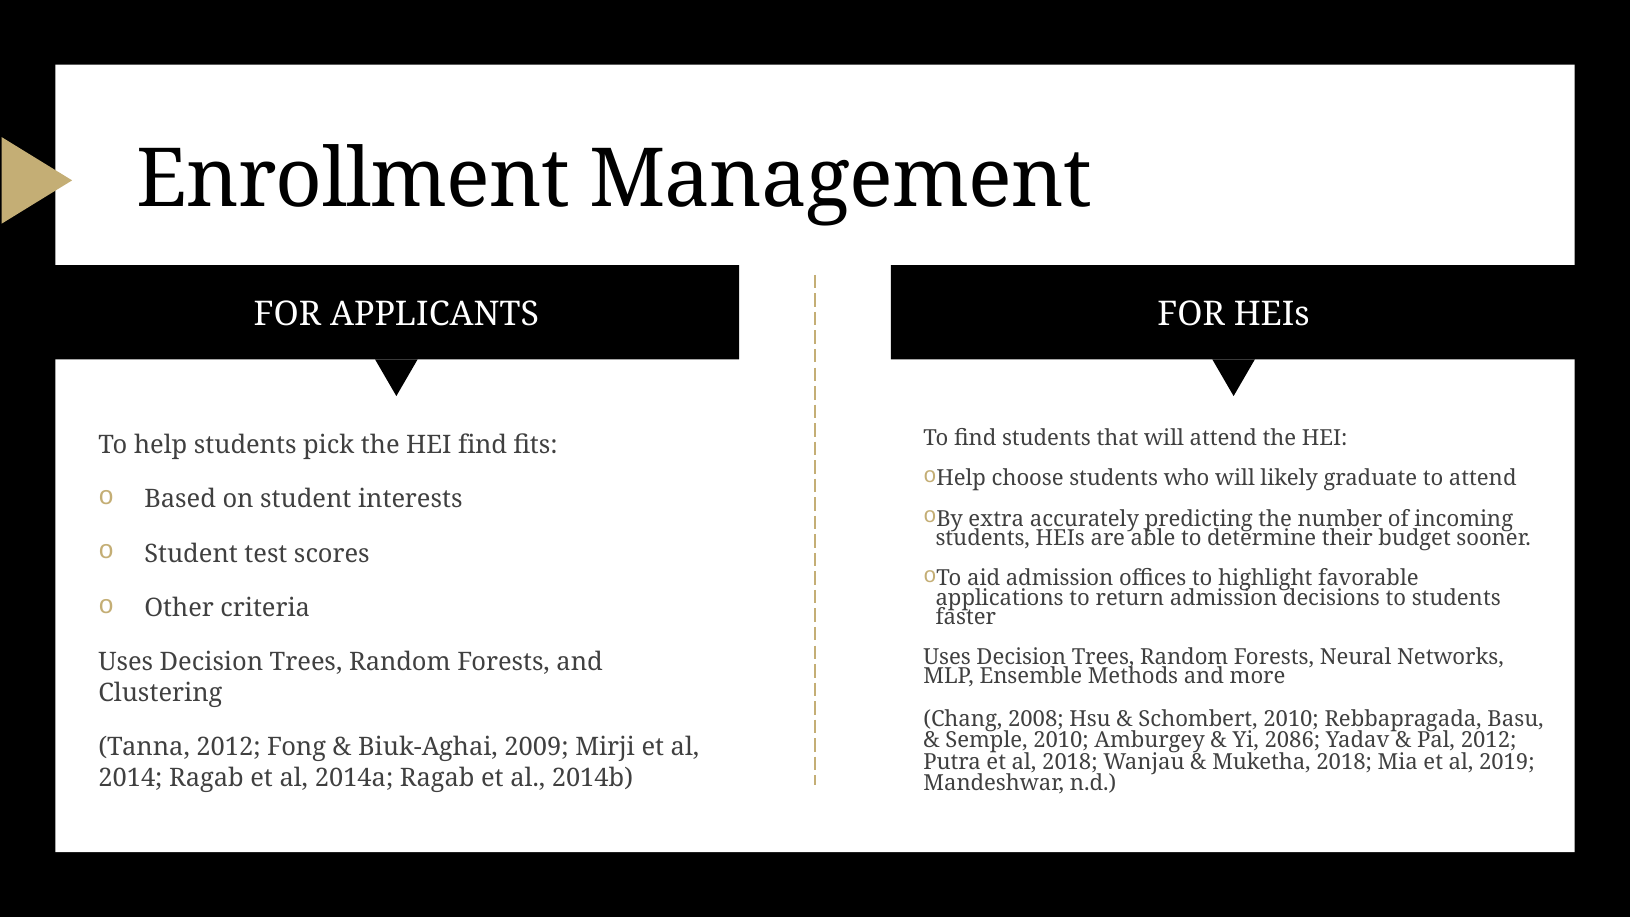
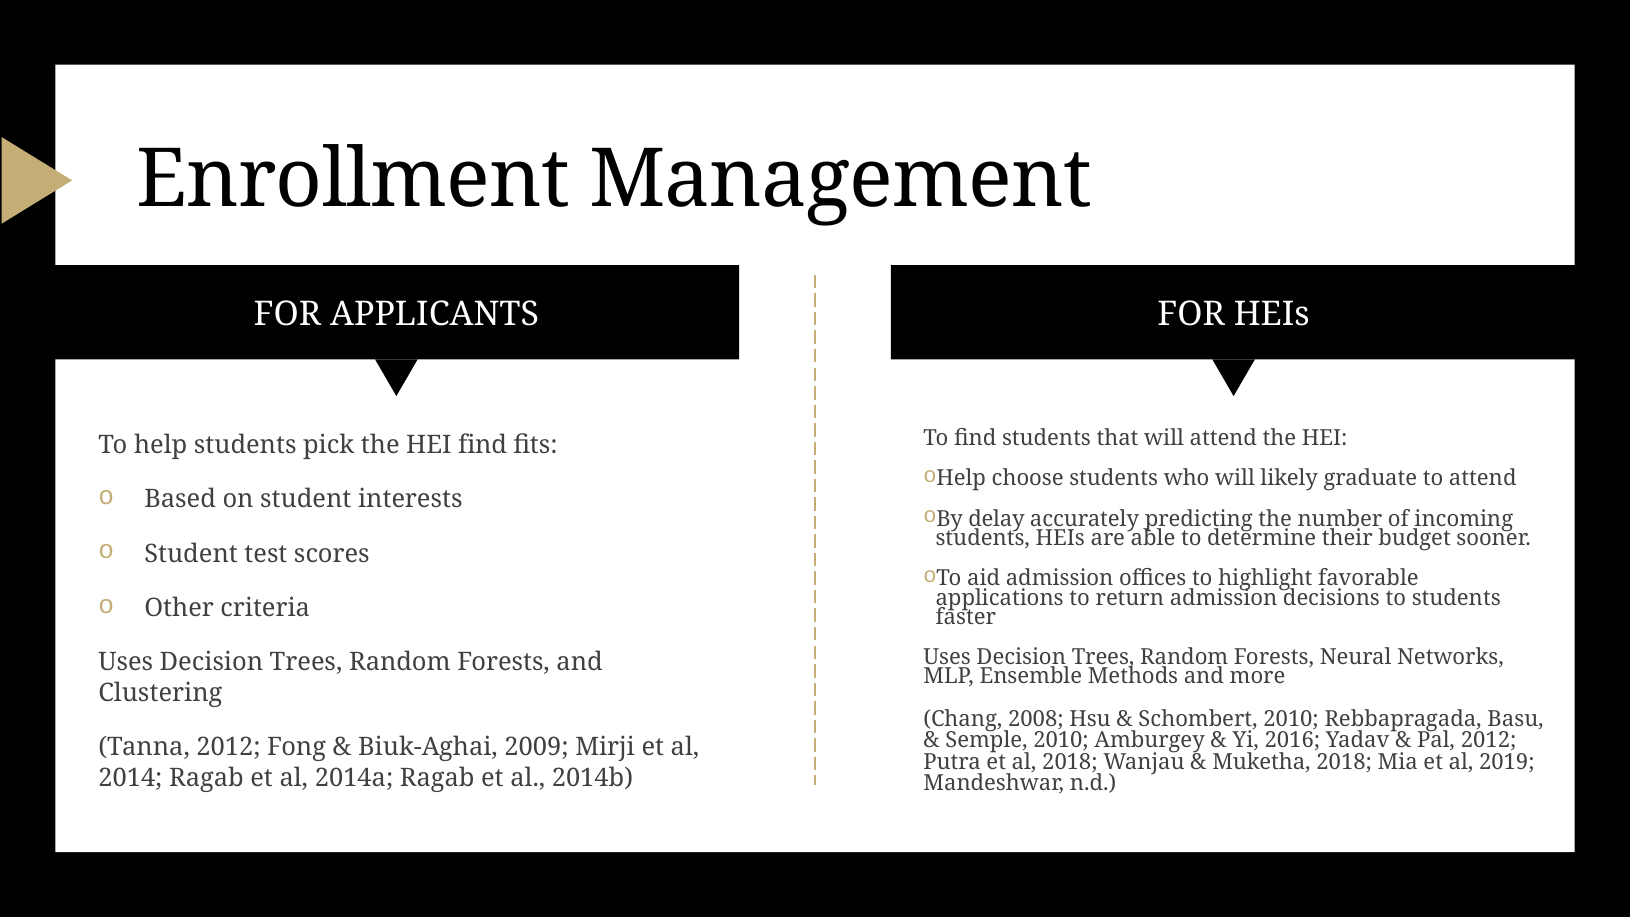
extra: extra -> delay
2086: 2086 -> 2016
